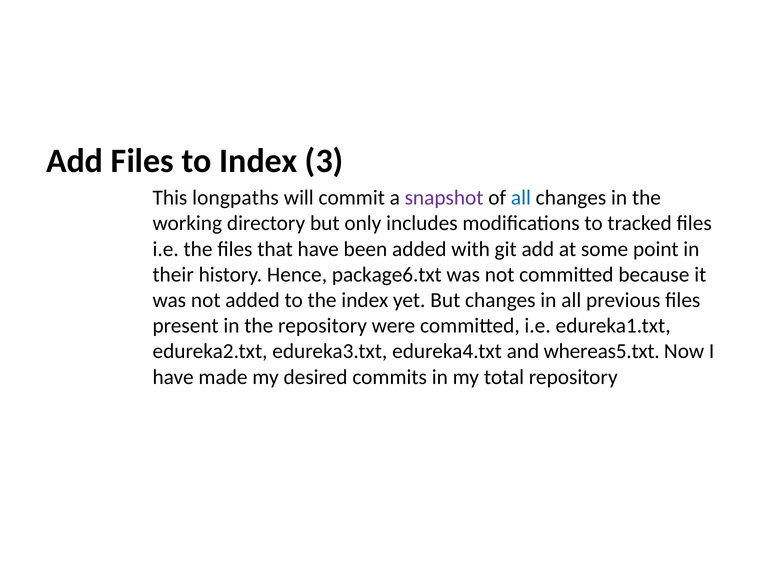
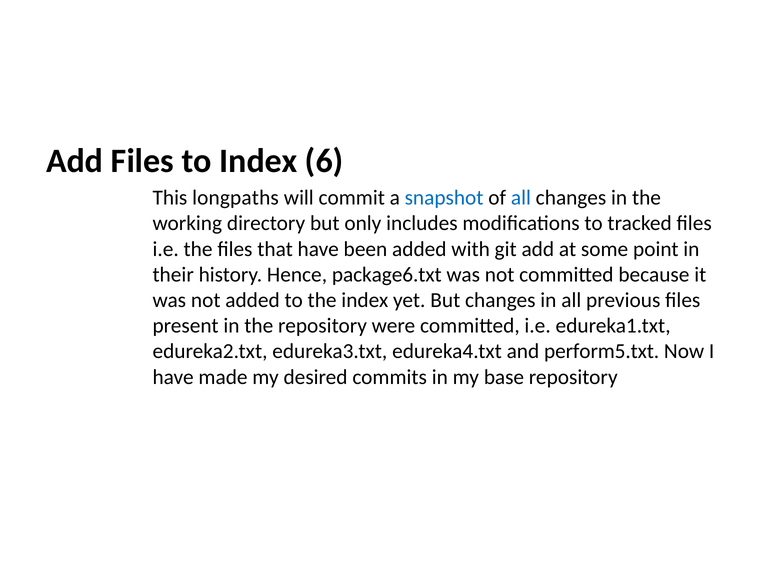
3: 3 -> 6
snapshot colour: purple -> blue
whereas5.txt: whereas5.txt -> perform5.txt
total: total -> base
